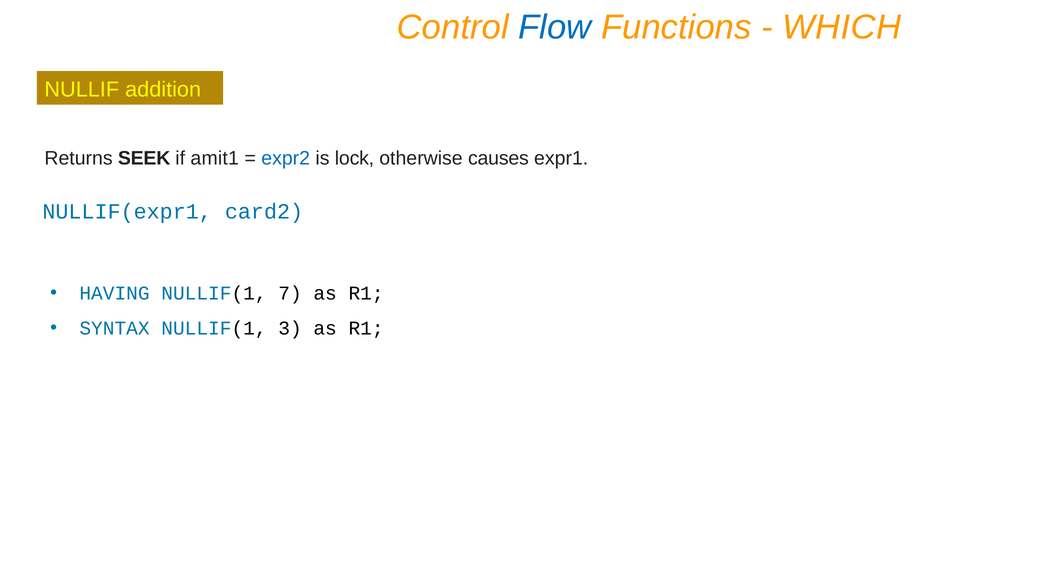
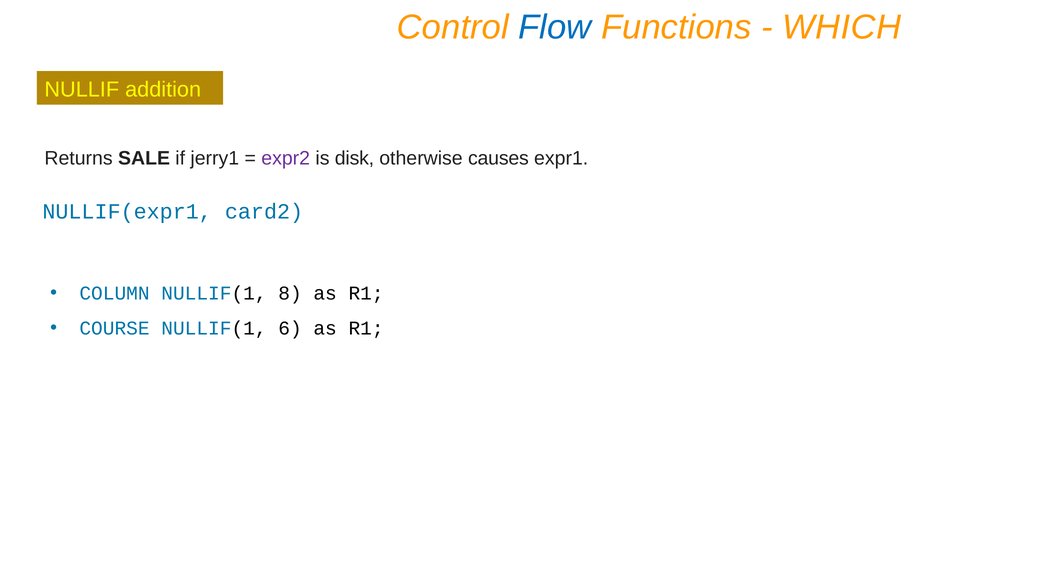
SEEK: SEEK -> SALE
amit1: amit1 -> jerry1
expr2 colour: blue -> purple
lock: lock -> disk
HAVING: HAVING -> COLUMN
7: 7 -> 8
SYNTAX: SYNTAX -> COURSE
3: 3 -> 6
